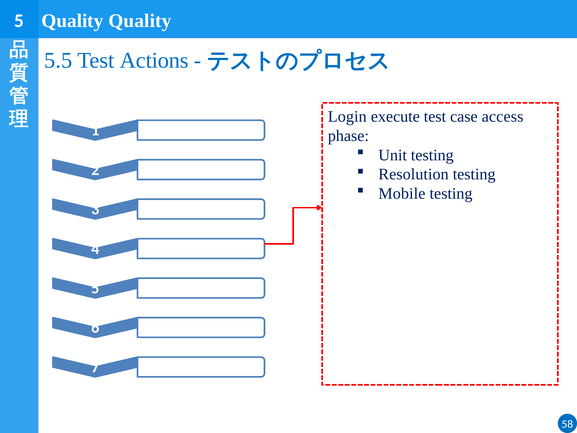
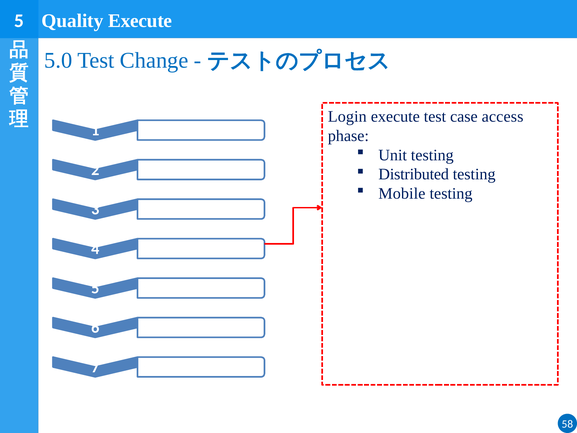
Quality Quality: Quality -> Execute
5.5: 5.5 -> 5.0
Actions: Actions -> Change
Resolution: Resolution -> Distributed
